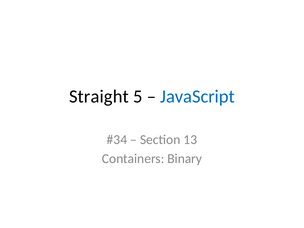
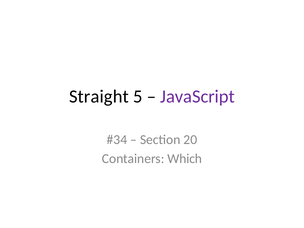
JavaScript colour: blue -> purple
13: 13 -> 20
Binary: Binary -> Which
